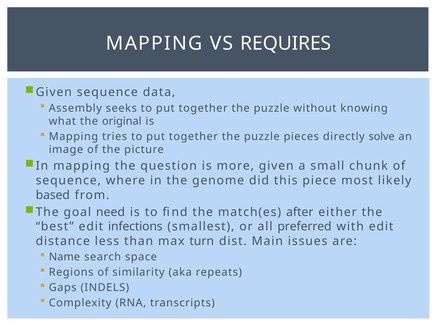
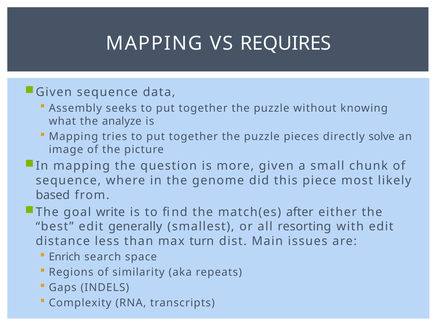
original: original -> analyze
need: need -> write
infections: infections -> generally
preferred: preferred -> resorting
Name: Name -> Enrich
